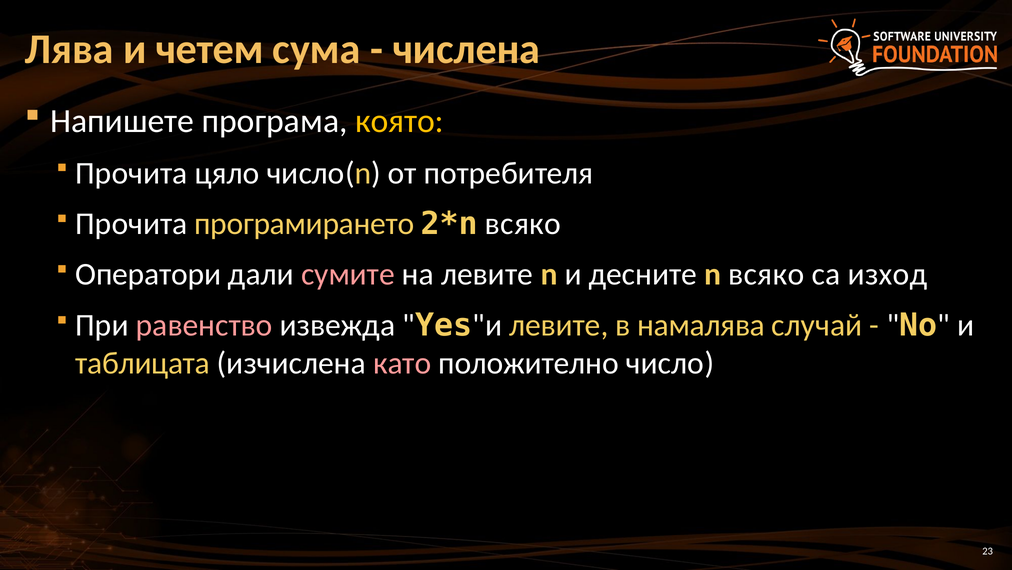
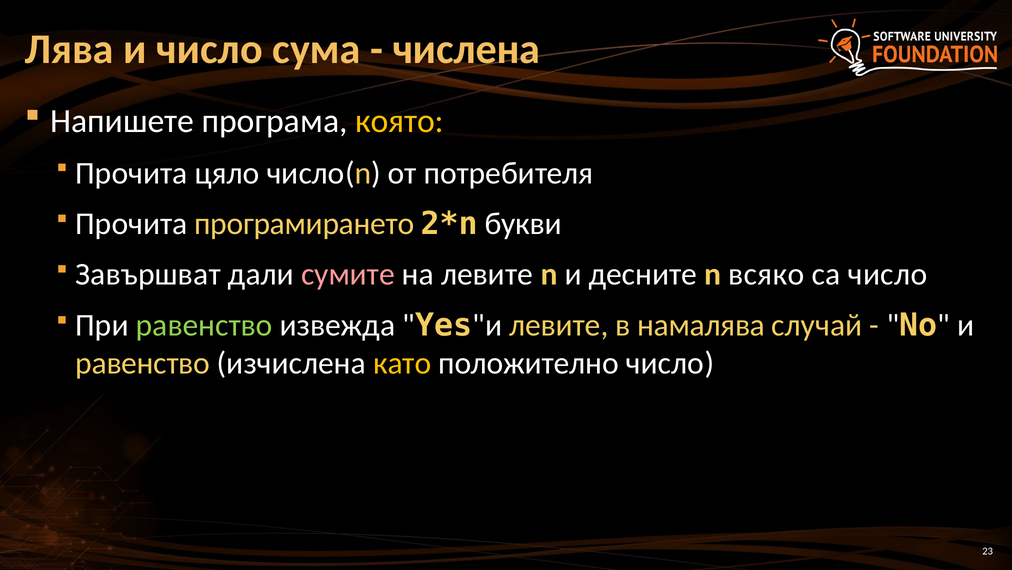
и четем: четем -> число
всяко at (523, 224): всяко -> букви
Оператори: Оператори -> Завършват
са изход: изход -> число
равенство at (204, 325) colour: pink -> light green
таблицата at (143, 363): таблицата -> равенство
като colour: pink -> yellow
